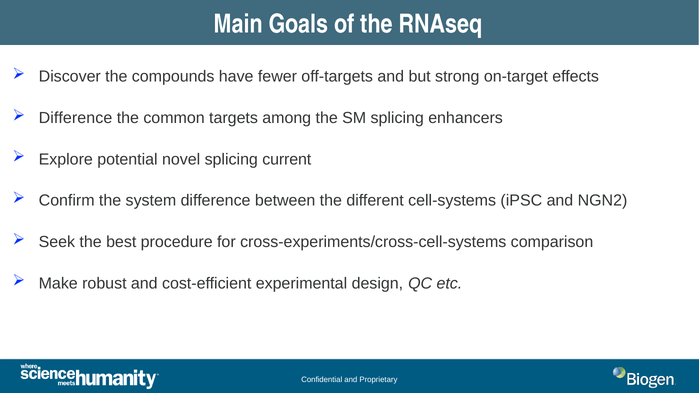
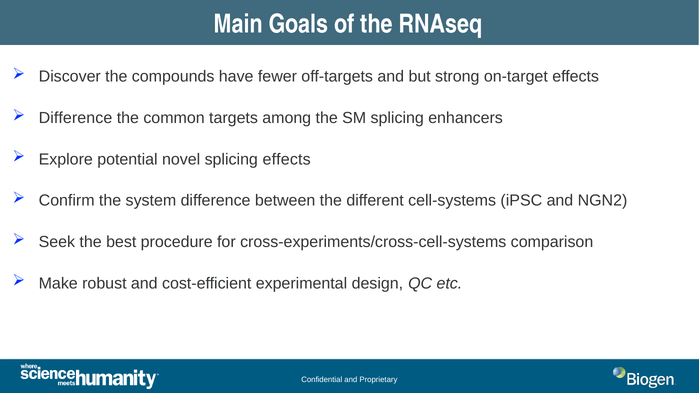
splicing current: current -> effects
